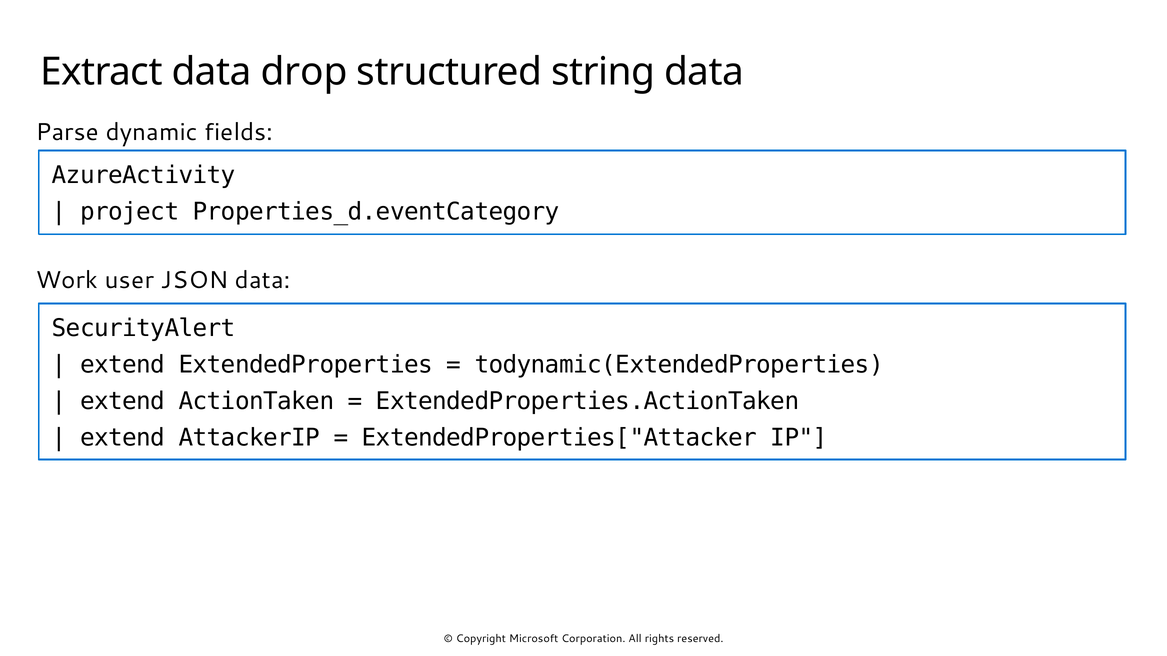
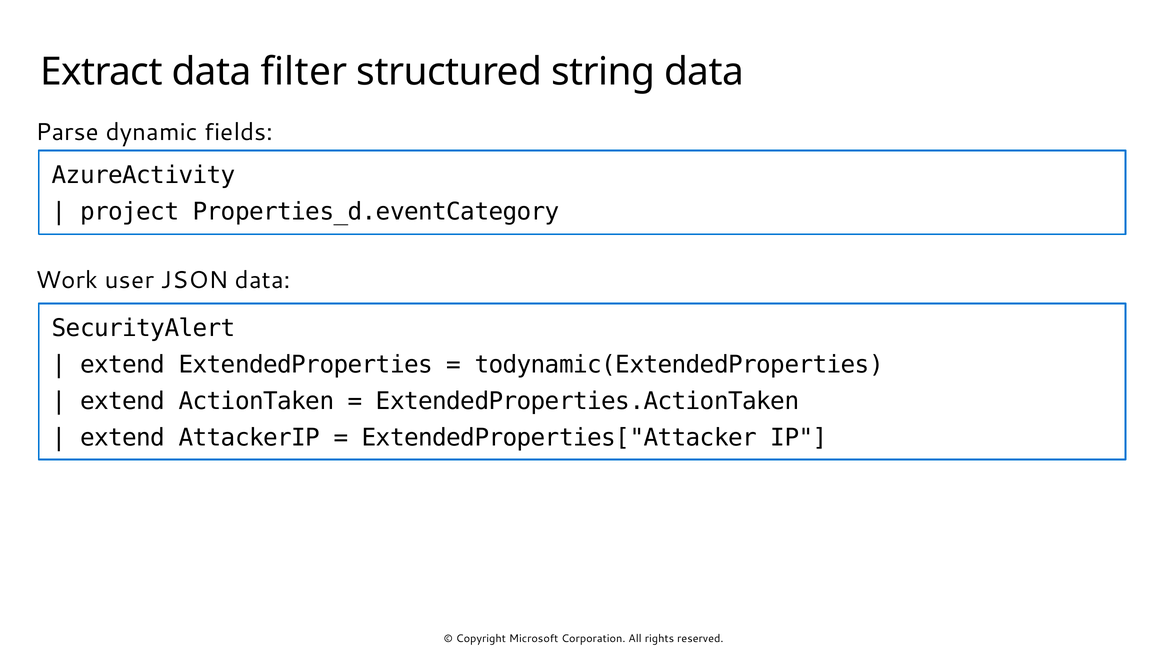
drop: drop -> filter
